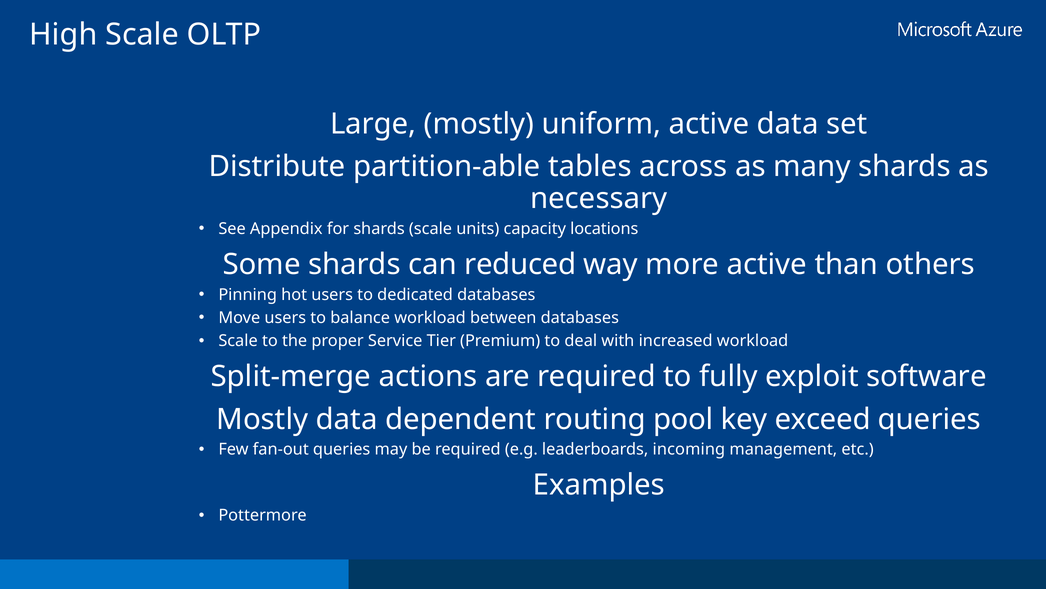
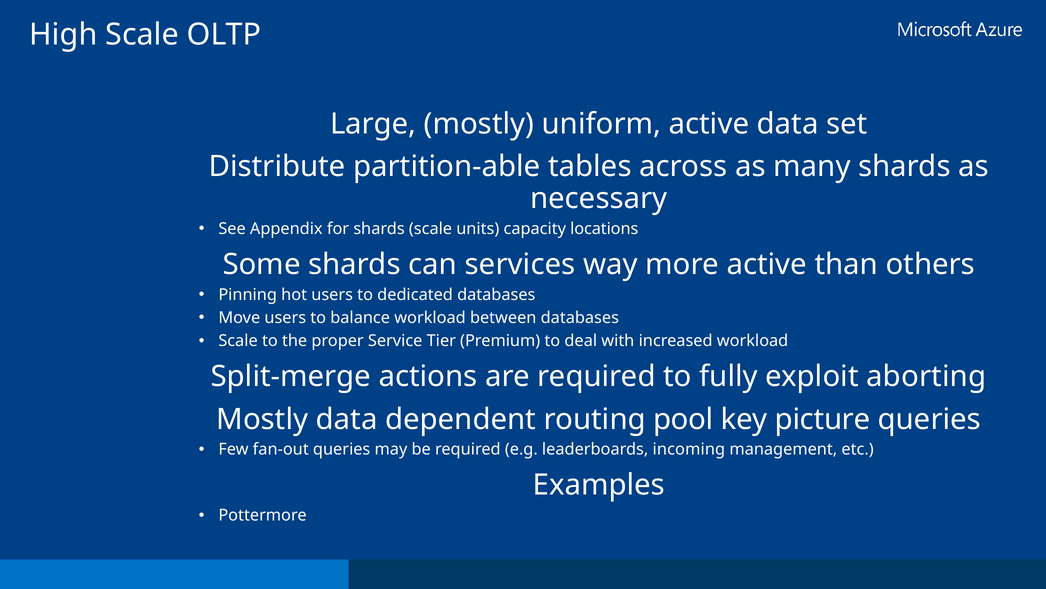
reduced: reduced -> services
software: software -> aborting
exceed: exceed -> picture
